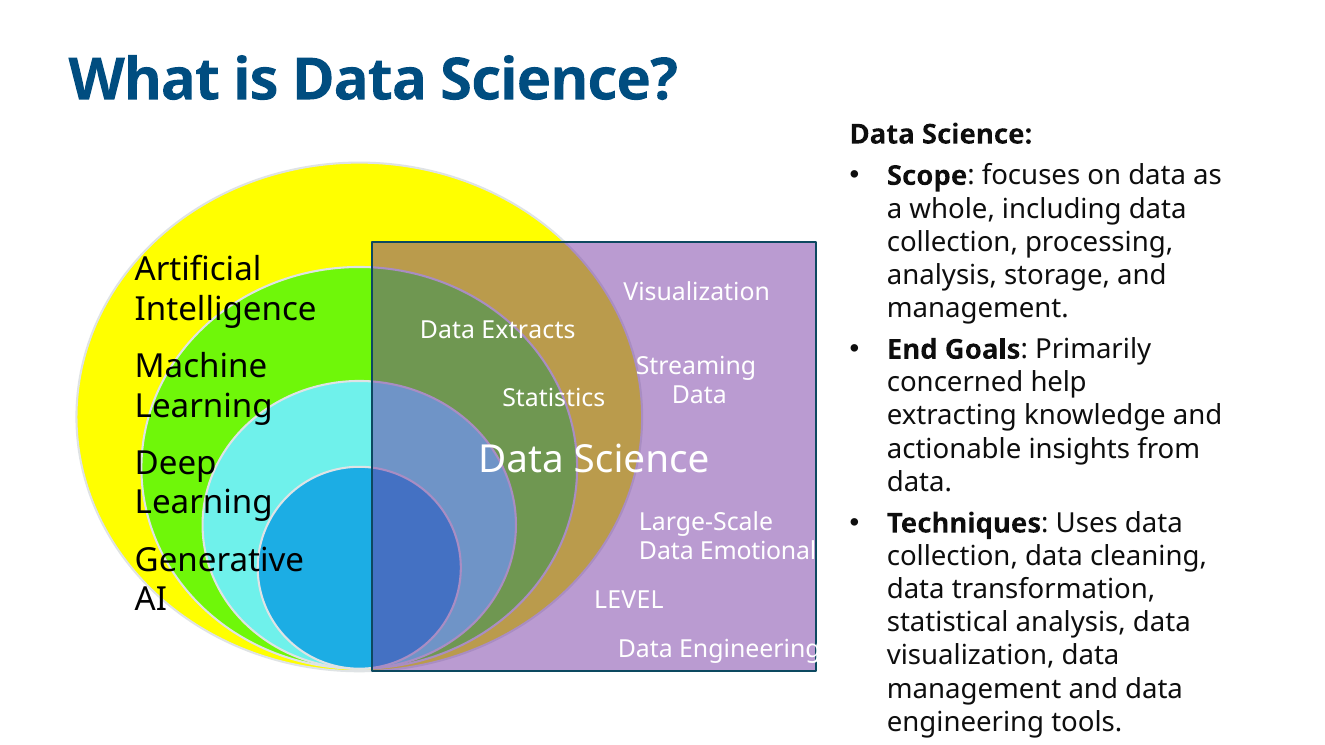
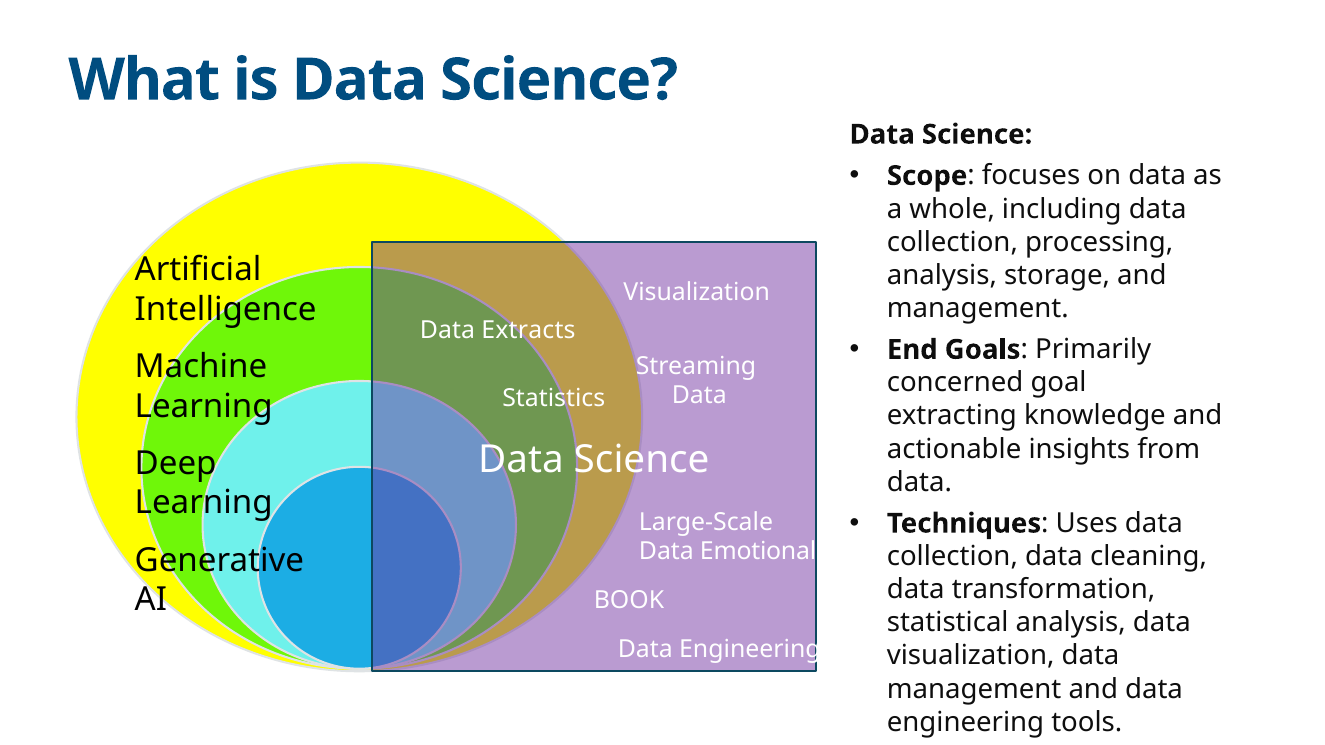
help: help -> goal
LEVEL: LEVEL -> BOOK
